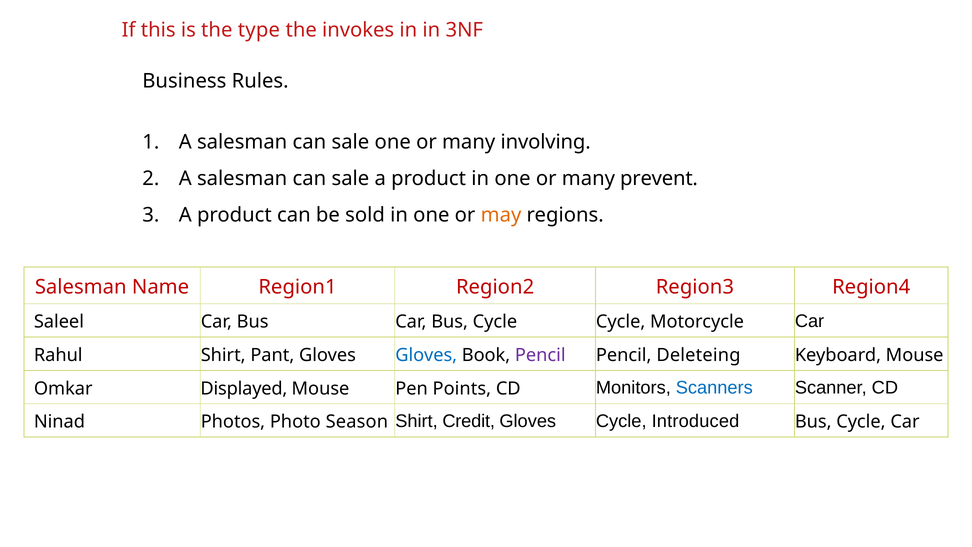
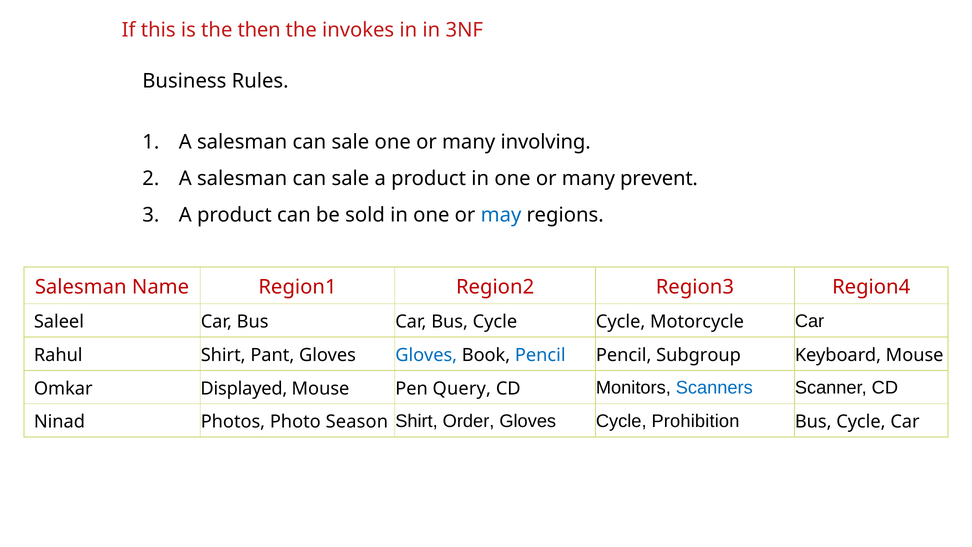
type: type -> then
may colour: orange -> blue
Pencil at (540, 355) colour: purple -> blue
Deleteing: Deleteing -> Subgroup
Points: Points -> Query
Credit: Credit -> Order
Introduced: Introduced -> Prohibition
